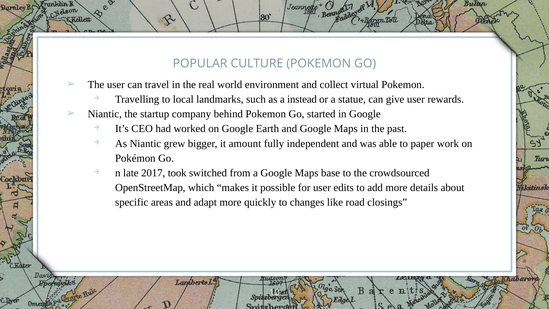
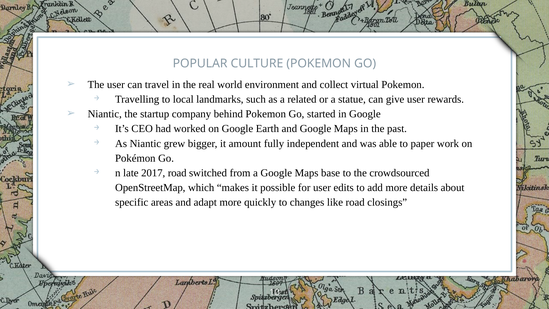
instead: instead -> related
2017 took: took -> road
